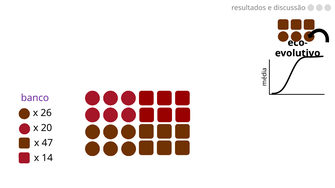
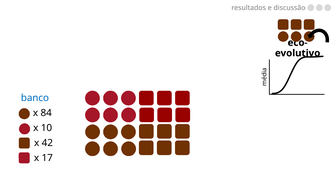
banco colour: purple -> blue
26: 26 -> 84
20: 20 -> 10
47: 47 -> 42
14: 14 -> 17
